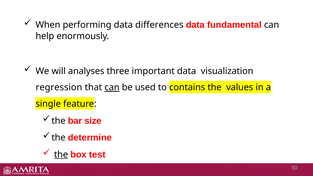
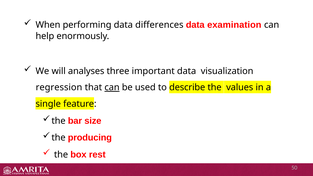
fundamental: fundamental -> examination
contains: contains -> describe
determine: determine -> producing
the at (61, 155) underline: present -> none
test: test -> rest
